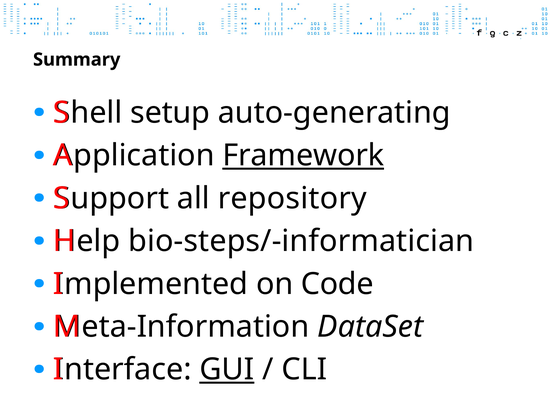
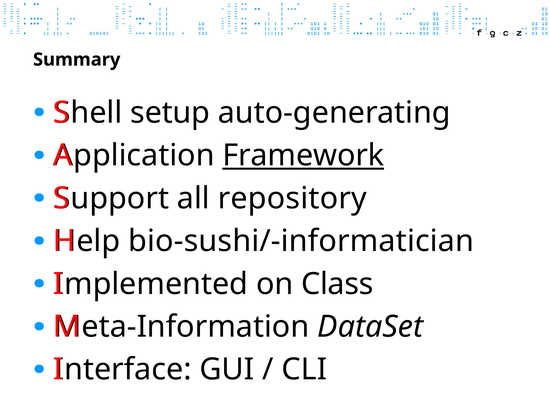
bio-steps/-informatician: bio-steps/-informatician -> bio-sushi/-informatician
Code: Code -> Class
GUI underline: present -> none
